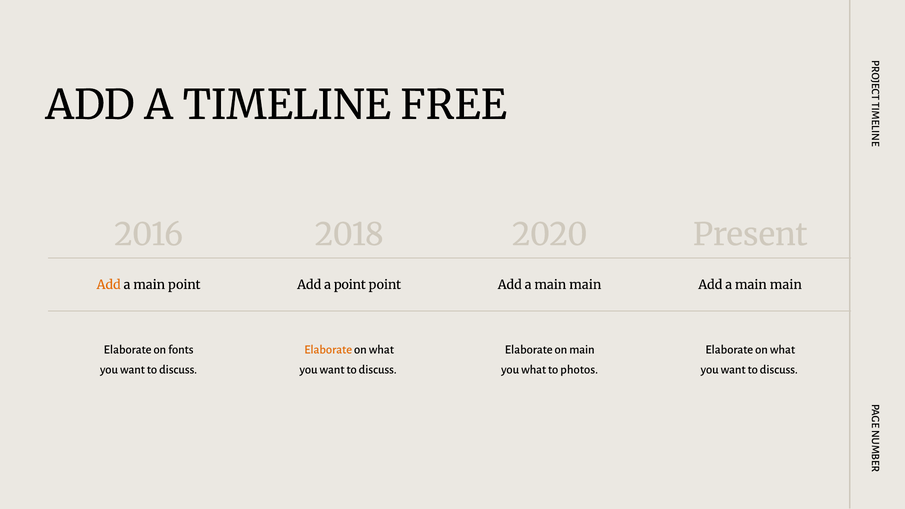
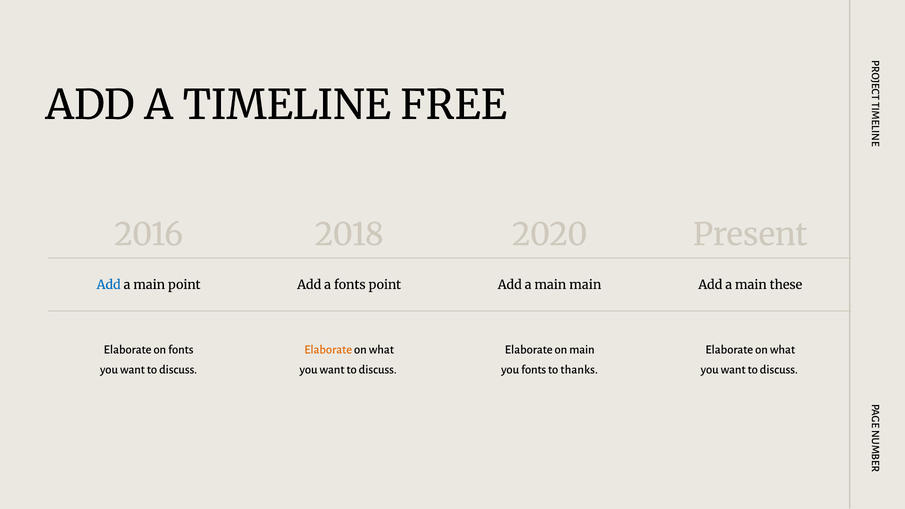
Add at (109, 285) colour: orange -> blue
a point: point -> fonts
main at (786, 285): main -> these
you what: what -> fonts
photos: photos -> thanks
